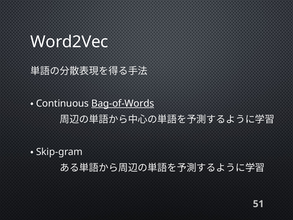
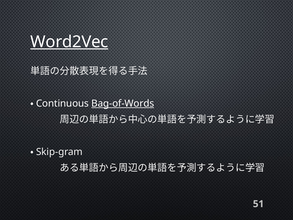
Word2Vec underline: none -> present
